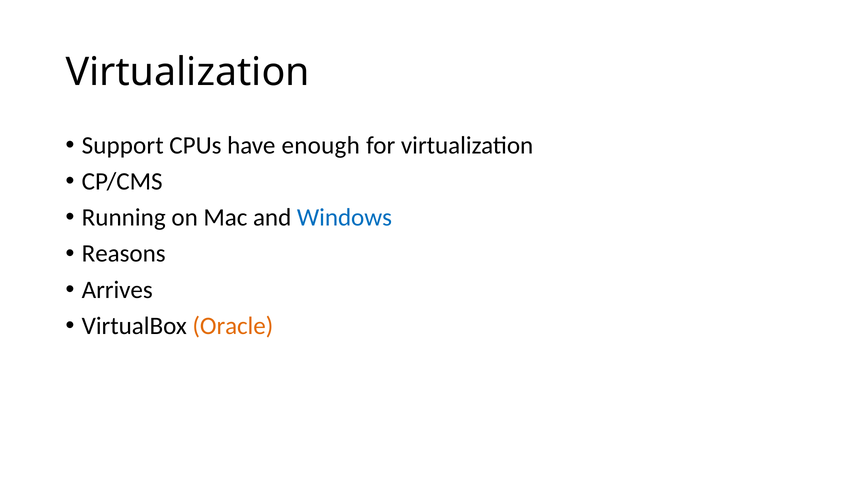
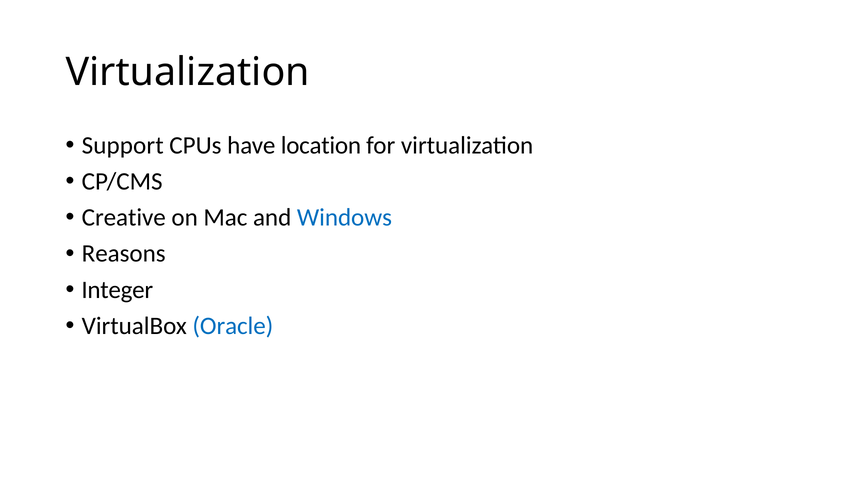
enough: enough -> location
Running: Running -> Creative
Arrives: Arrives -> Integer
Oracle colour: orange -> blue
